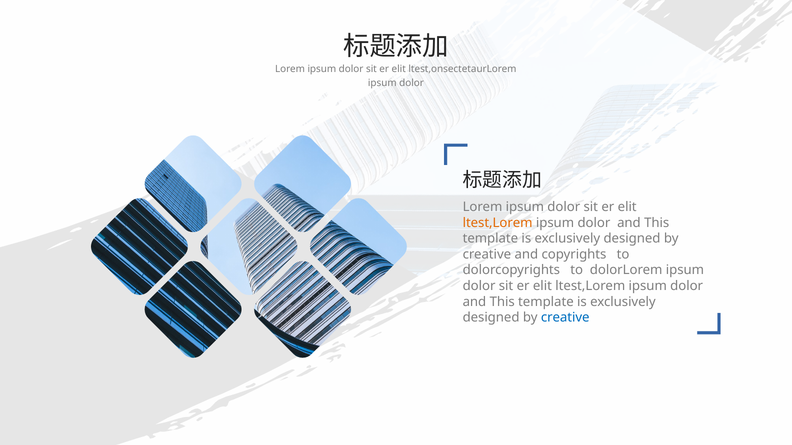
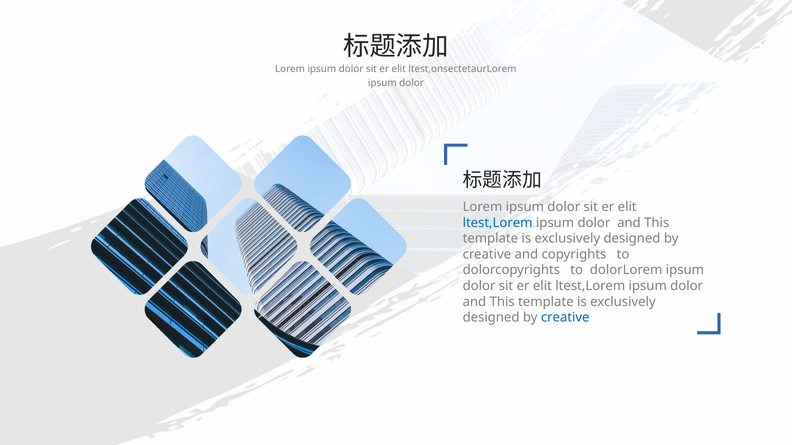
ltest,Lorem at (498, 223) colour: orange -> blue
